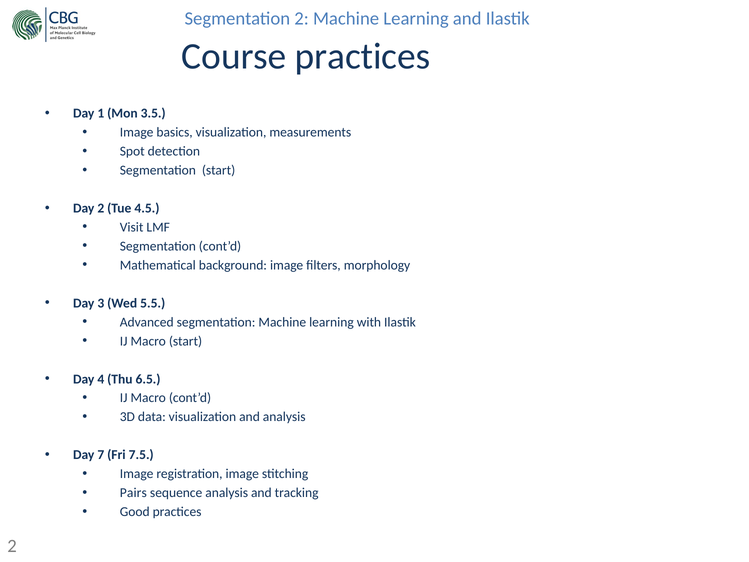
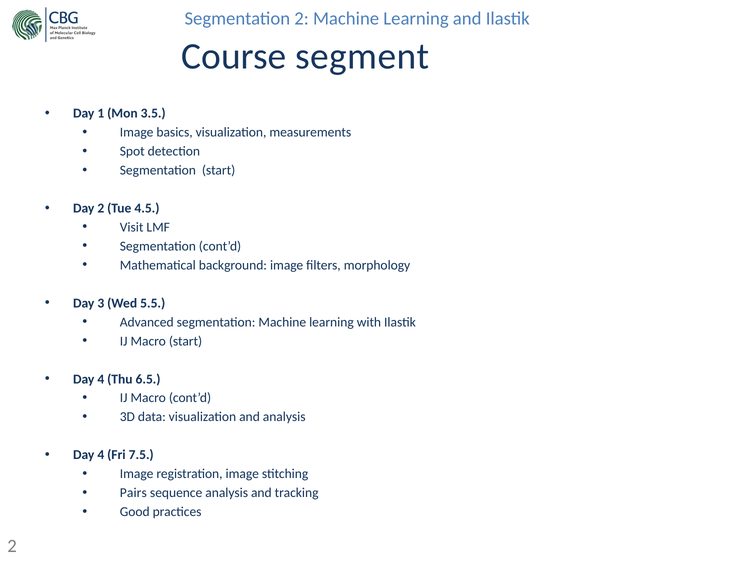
Course practices: practices -> segment
7 at (101, 455): 7 -> 4
